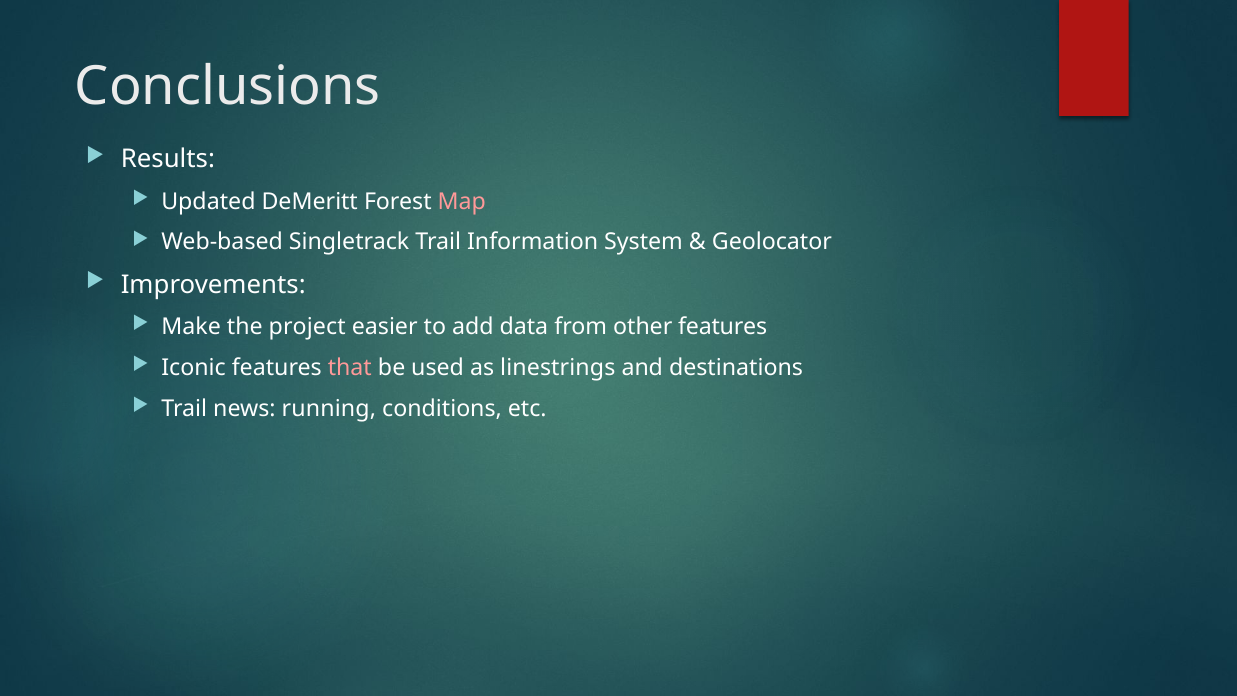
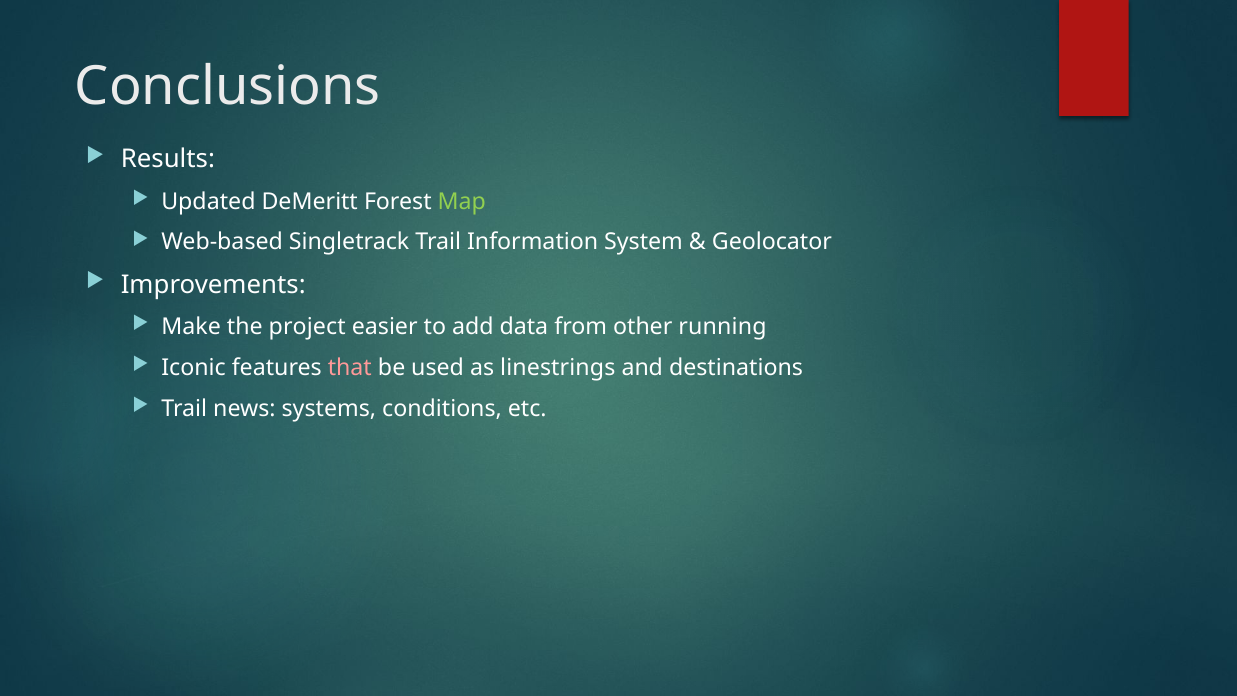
Map colour: pink -> light green
other features: features -> running
running: running -> systems
